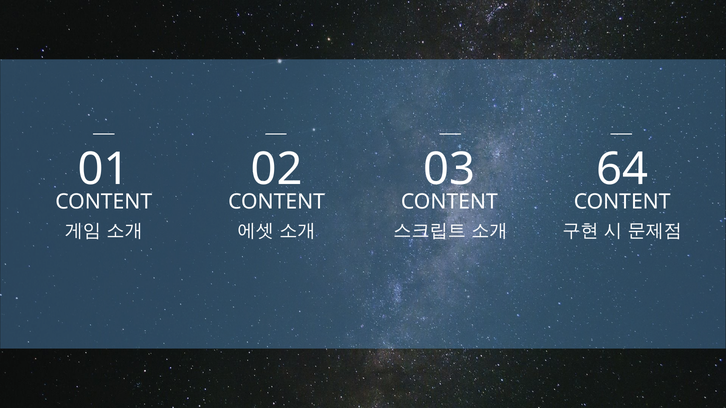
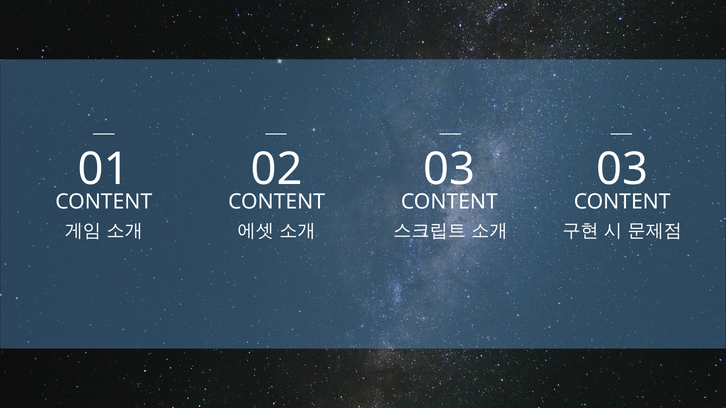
03 64: 64 -> 03
